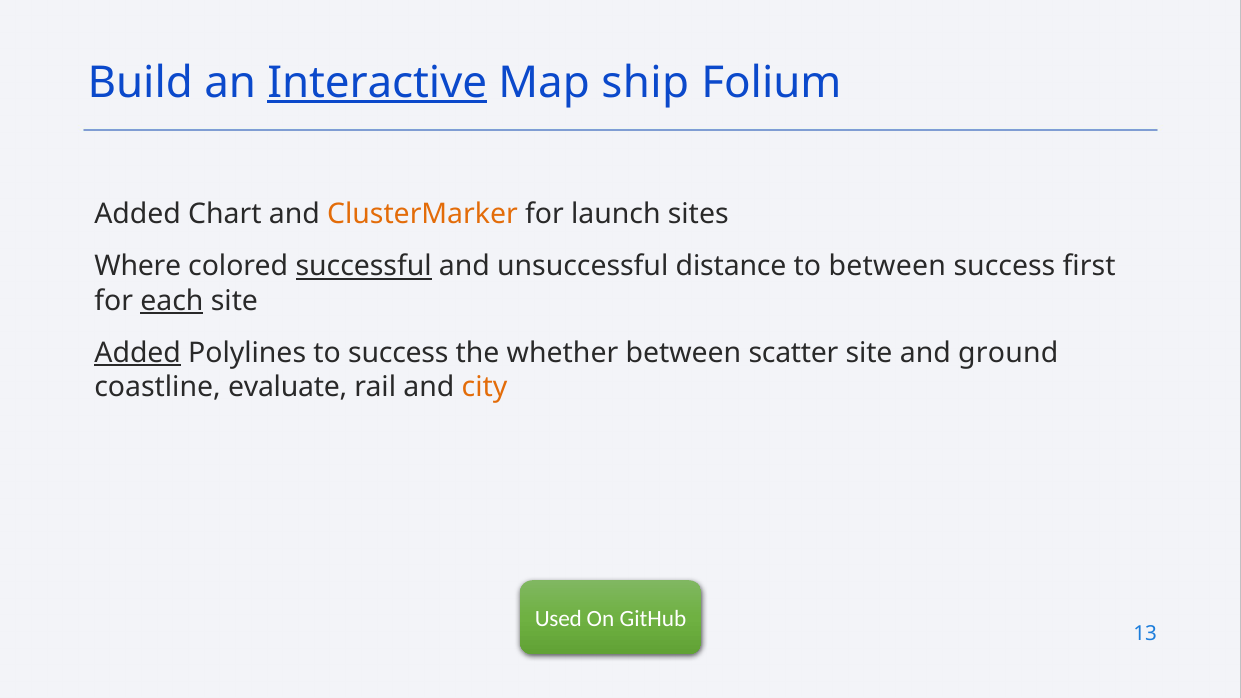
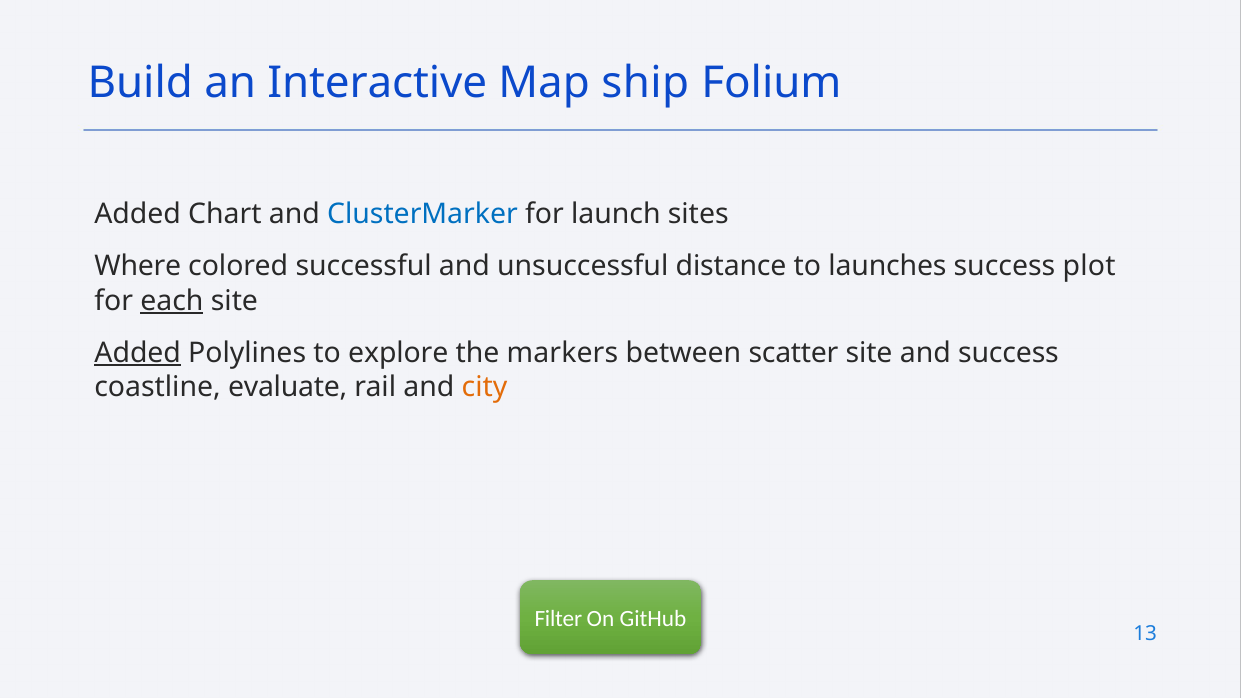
Interactive underline: present -> none
ClusterMarker colour: orange -> blue
successful underline: present -> none
to between: between -> launches
first: first -> plot
to success: success -> explore
whether: whether -> markers
and ground: ground -> success
Used: Used -> Filter
